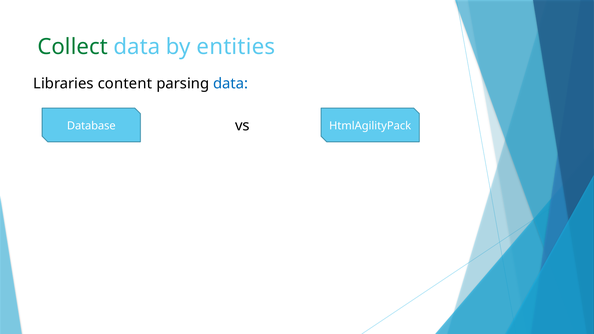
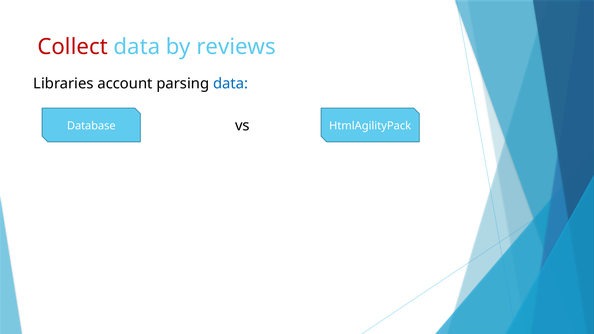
Collect colour: green -> red
entities: entities -> reviews
content: content -> account
